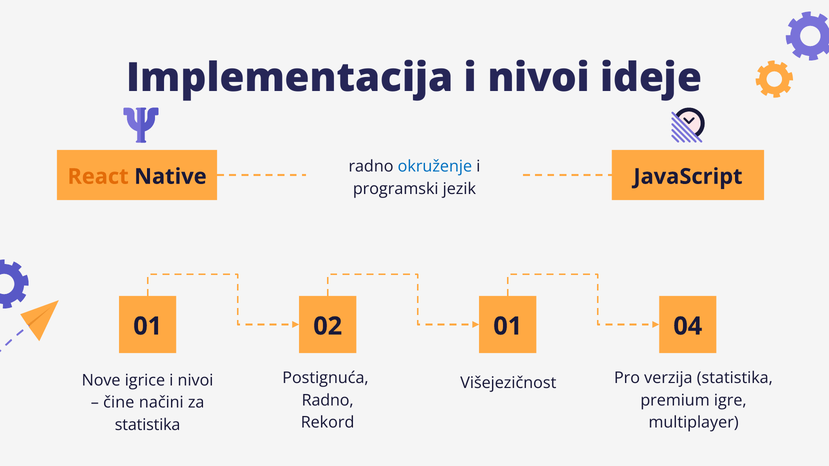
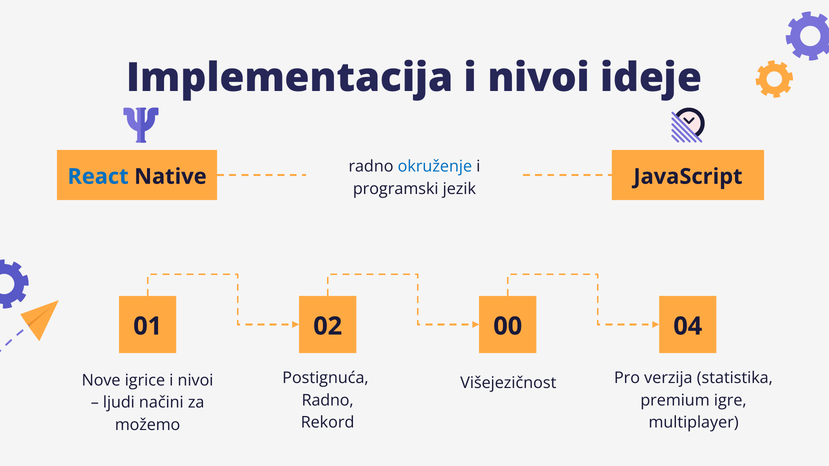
React colour: orange -> blue
02 01: 01 -> 00
čine: čine -> ljudi
statistika at (148, 425): statistika -> možemo
